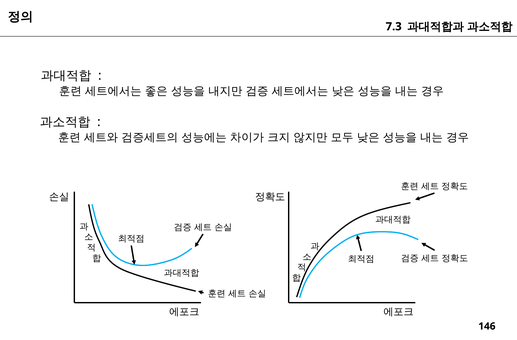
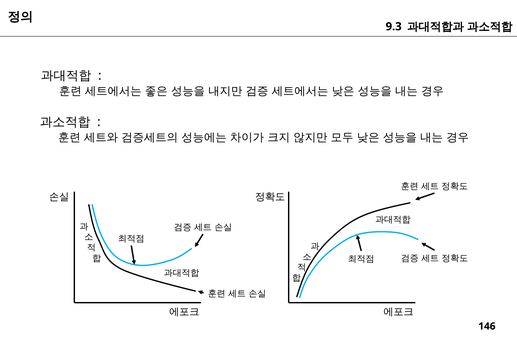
7.3: 7.3 -> 9.3
